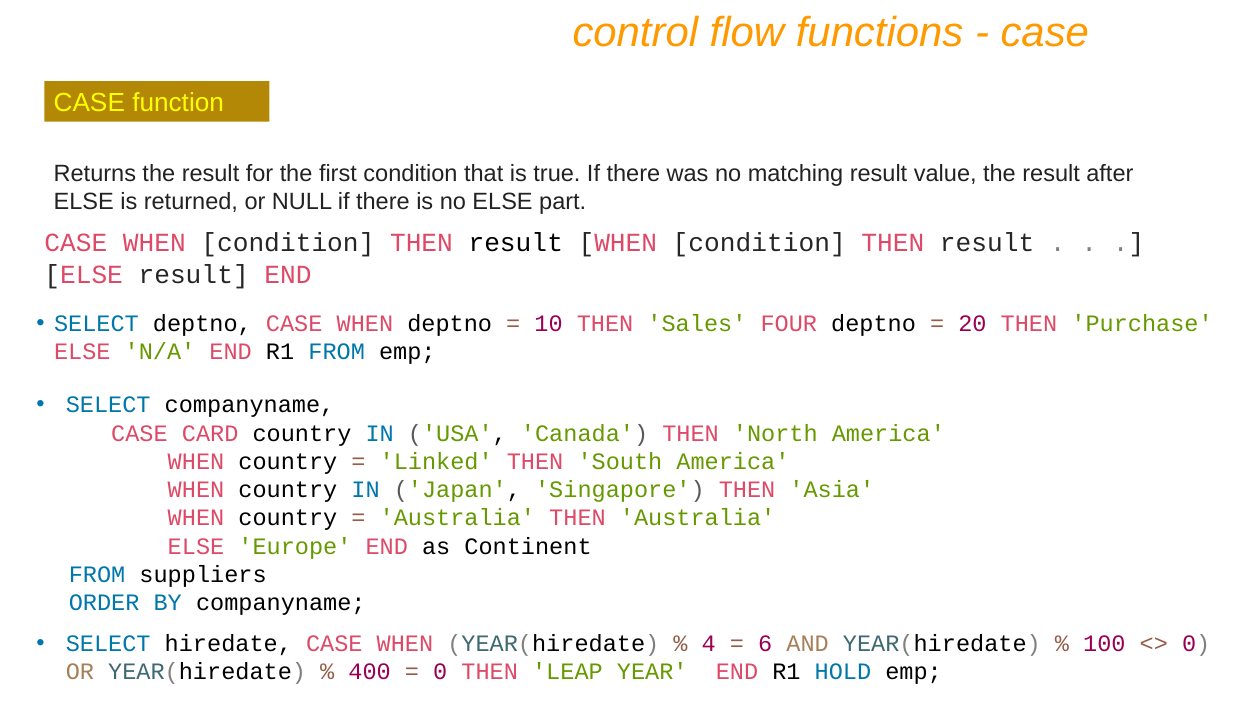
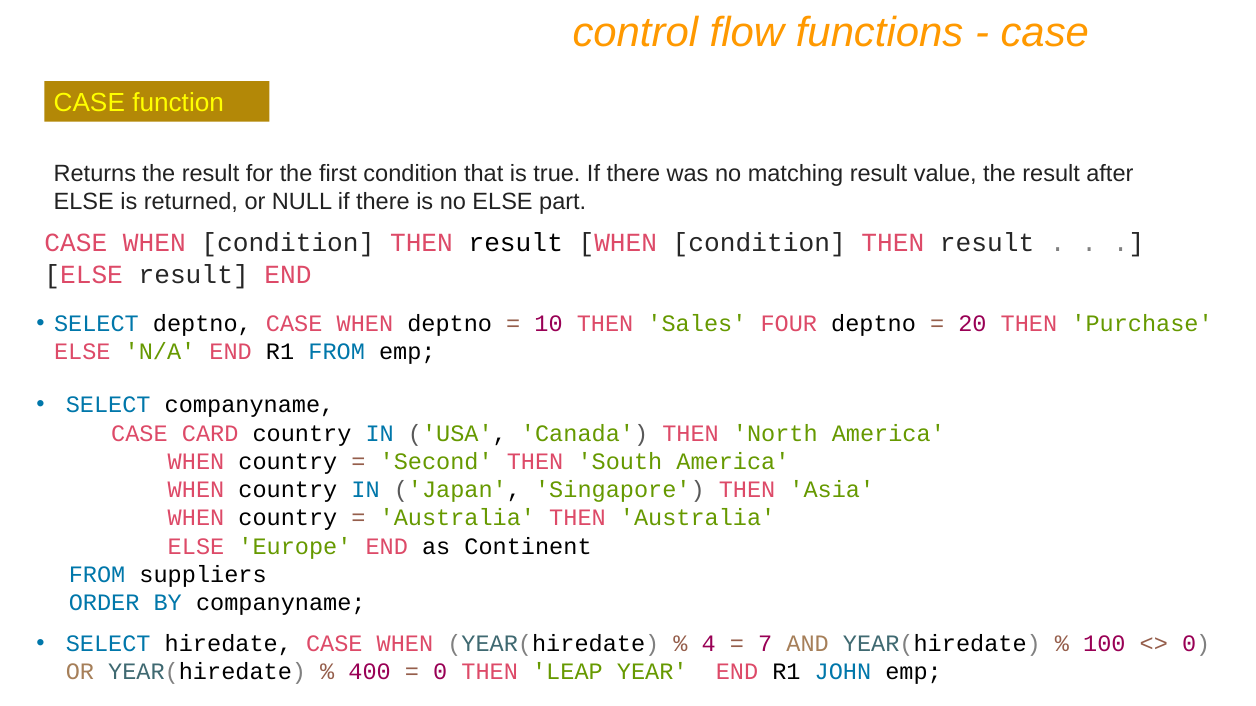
Linked: Linked -> Second
6: 6 -> 7
HOLD: HOLD -> JOHN
